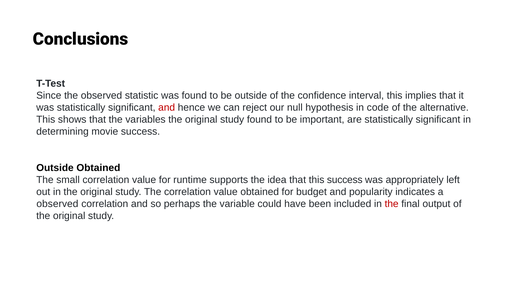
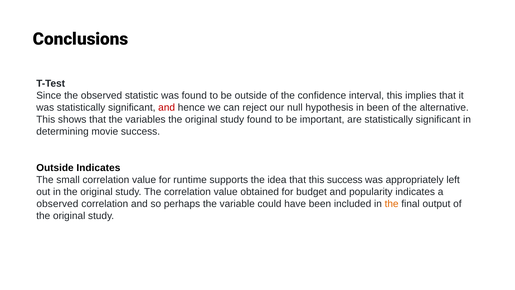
in code: code -> been
Outside Obtained: Obtained -> Indicates
the at (392, 204) colour: red -> orange
